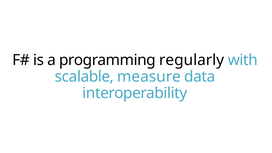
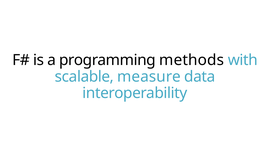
regularly: regularly -> methods
